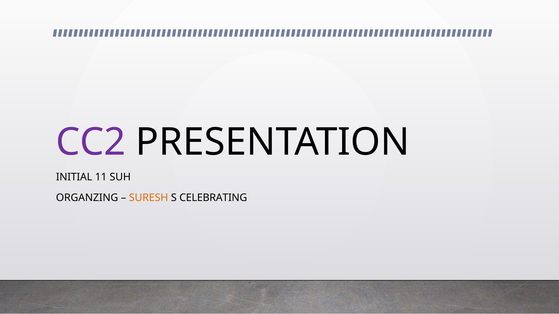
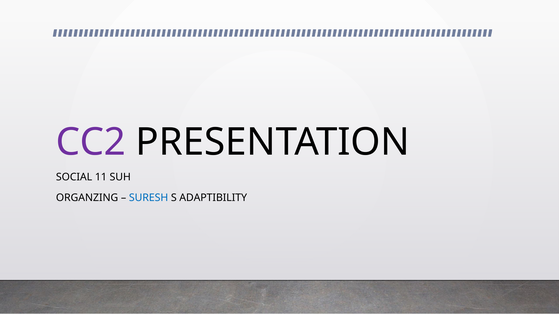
INITIAL: INITIAL -> SOCIAL
SURESH colour: orange -> blue
CELEBRATING: CELEBRATING -> ADAPTIBILITY
